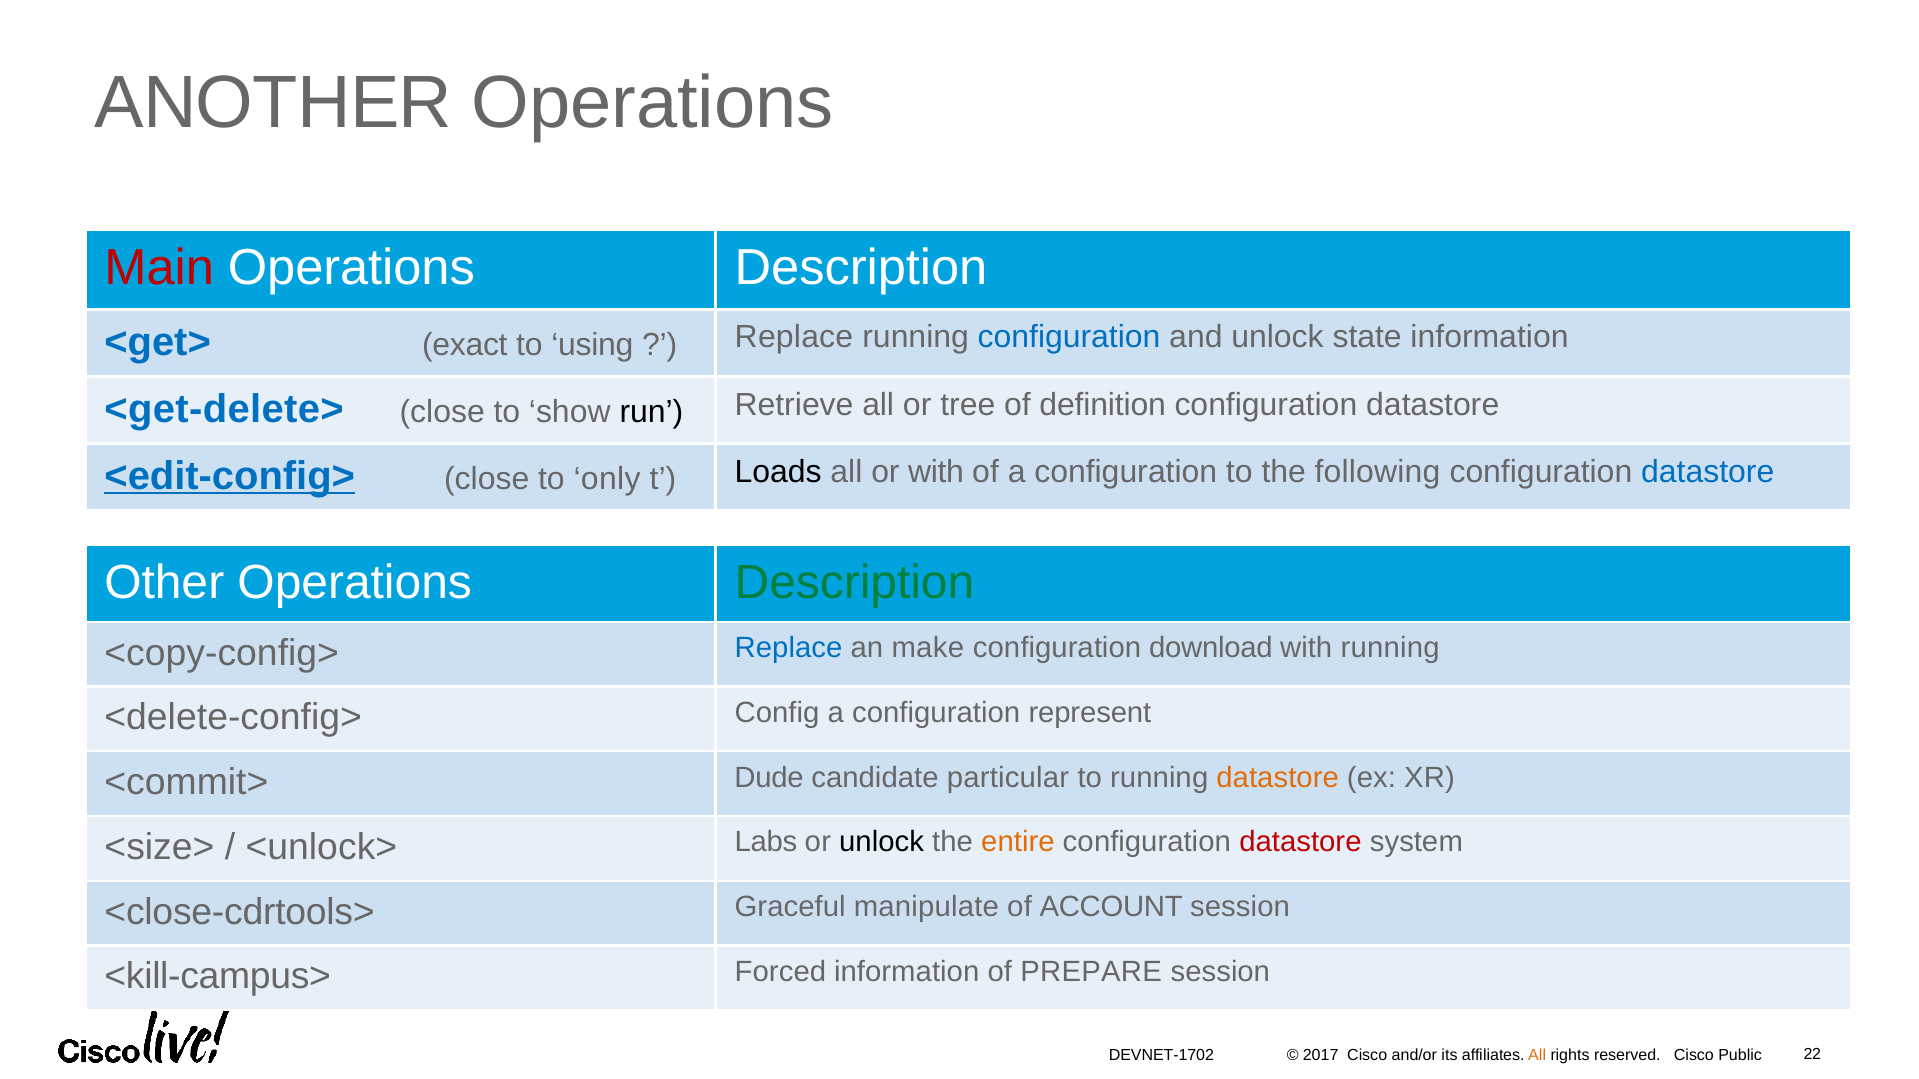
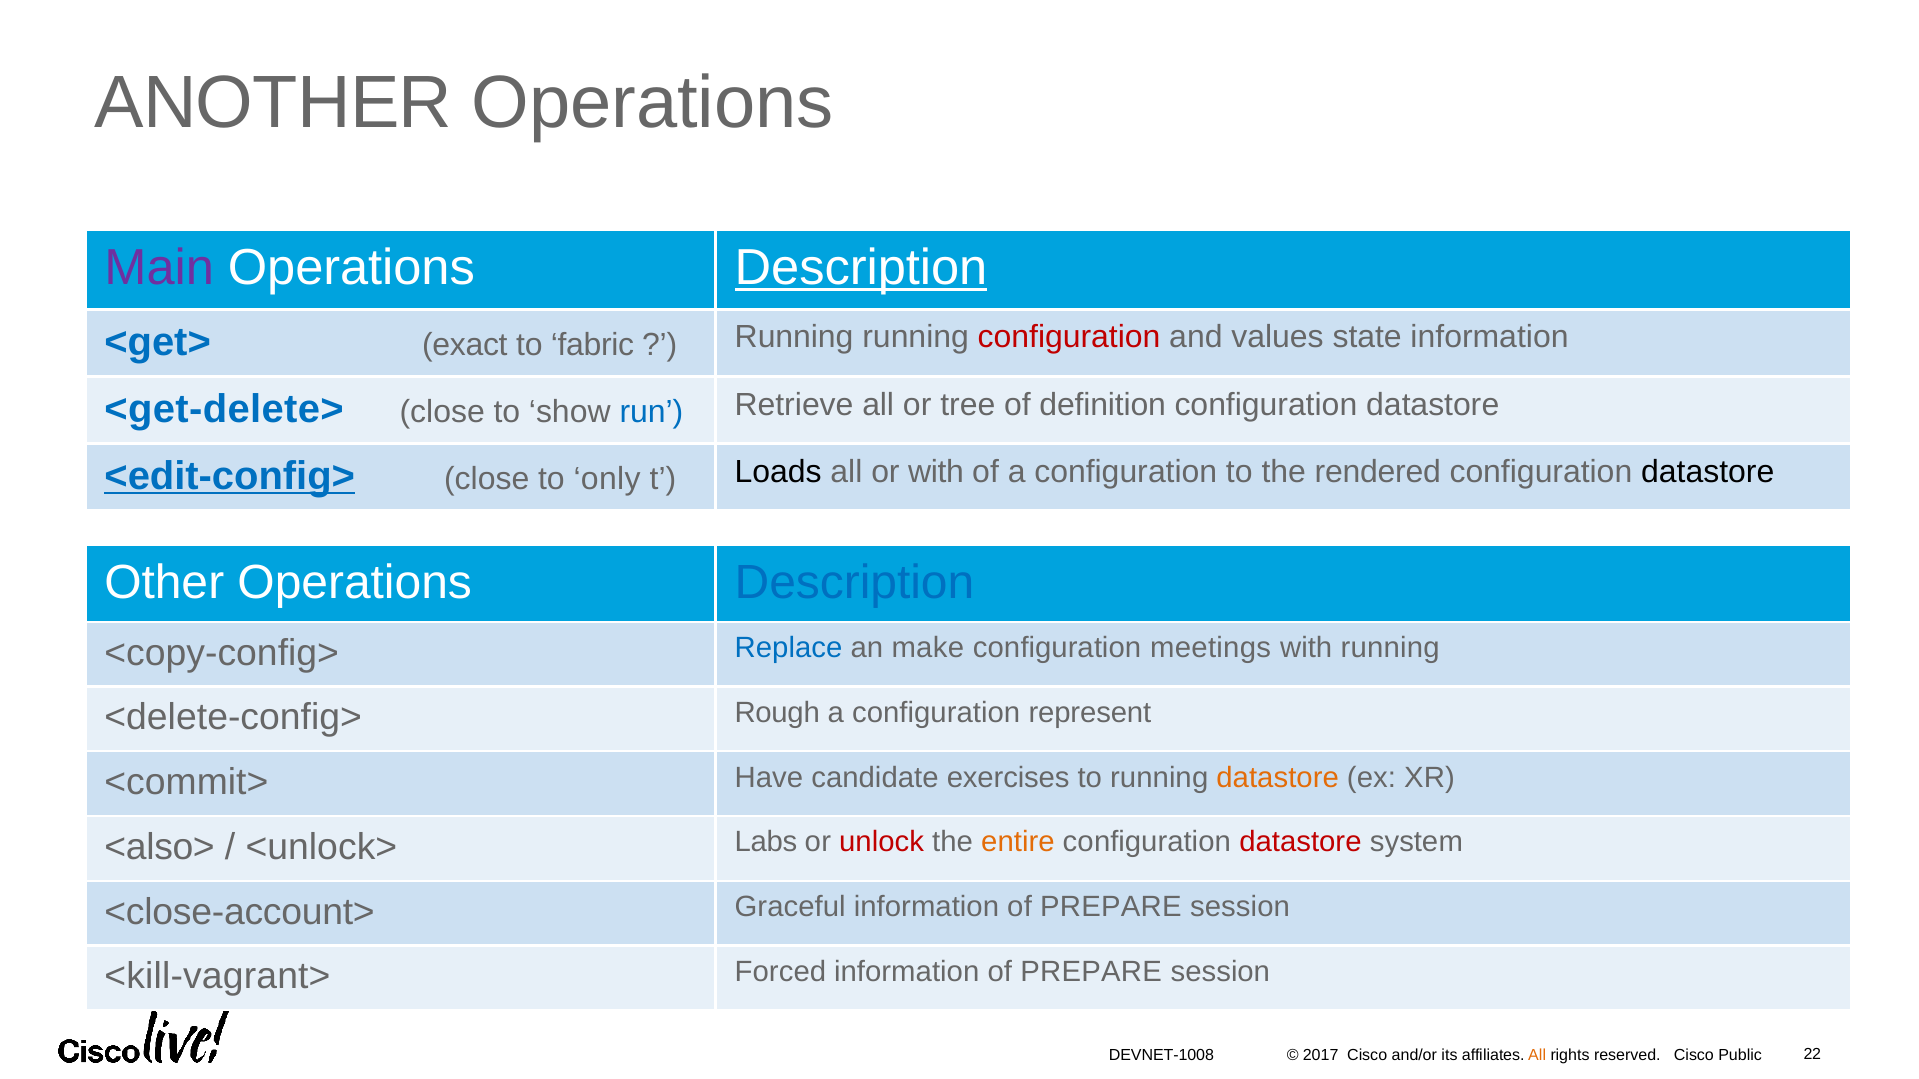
Main colour: red -> purple
Description at (861, 268) underline: none -> present
using: using -> fabric
Replace at (794, 338): Replace -> Running
configuration at (1069, 338) colour: blue -> red
and unlock: unlock -> values
run colour: black -> blue
following: following -> rendered
datastore at (1708, 472) colour: blue -> black
Description at (854, 583) colour: green -> blue
download: download -> meetings
Config: Config -> Rough
Dude: Dude -> Have
particular: particular -> exercises
<size>: <size> -> <also>
unlock at (882, 843) colour: black -> red
<close-cdrtools>: <close-cdrtools> -> <close-account>
Graceful manipulate: manipulate -> information
ACCOUNT at (1111, 907): ACCOUNT -> PREPARE
<kill-campus>: <kill-campus> -> <kill-vagrant>
DEVNET-1702: DEVNET-1702 -> DEVNET-1008
